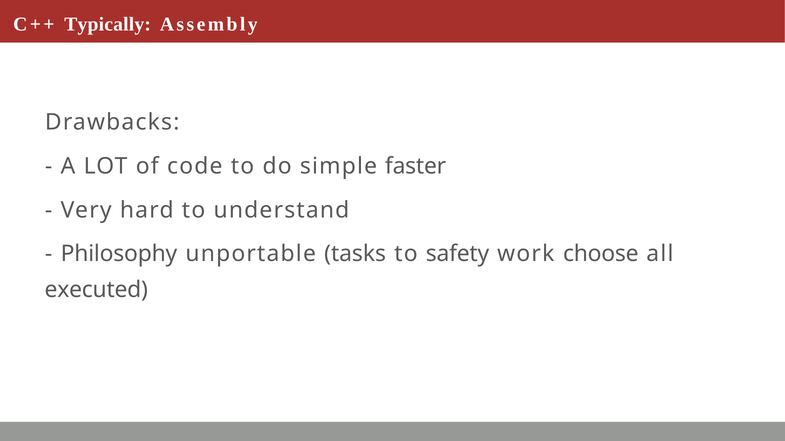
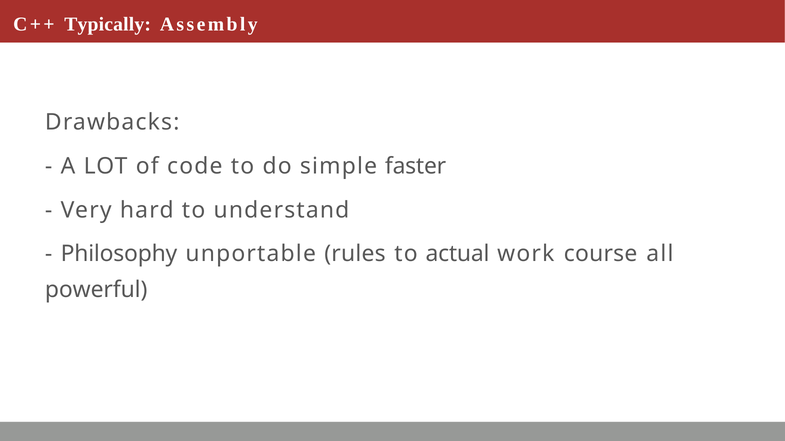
tasks: tasks -> rules
safety: safety -> actual
choose: choose -> course
executed: executed -> powerful
